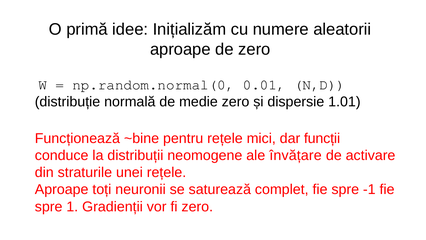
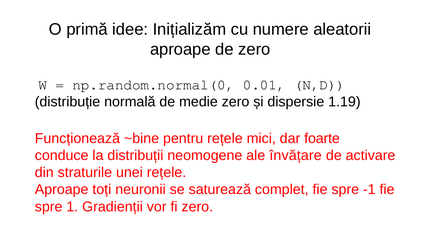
1.01: 1.01 -> 1.19
funcții: funcții -> foarte
